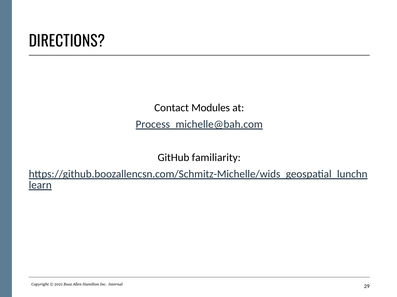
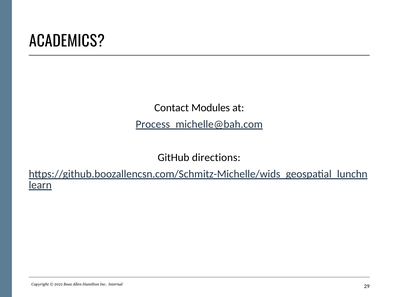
DIRECTIONS: DIRECTIONS -> ACADEMICS
familiarity: familiarity -> directions
